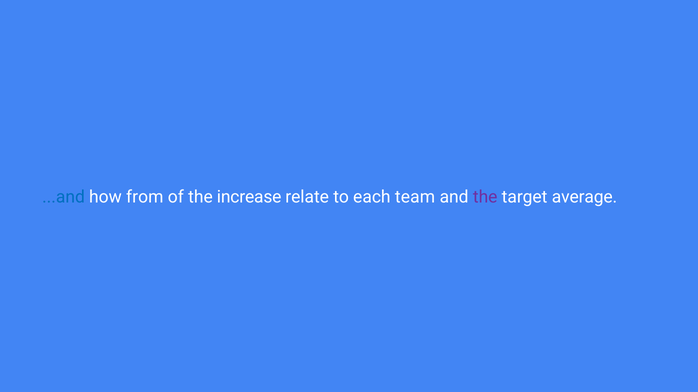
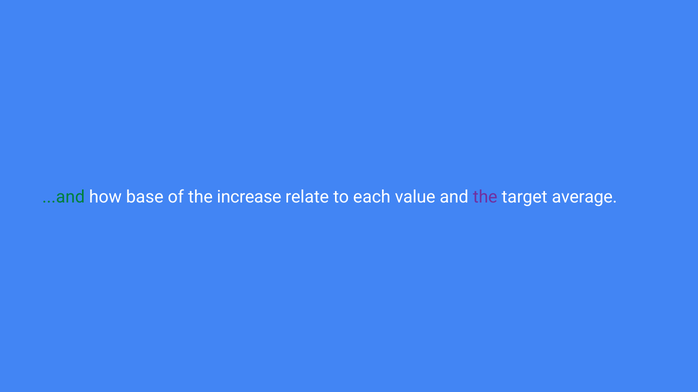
...and colour: blue -> green
from: from -> base
team: team -> value
